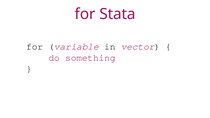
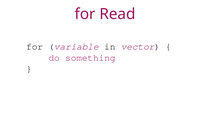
Stata: Stata -> Read
